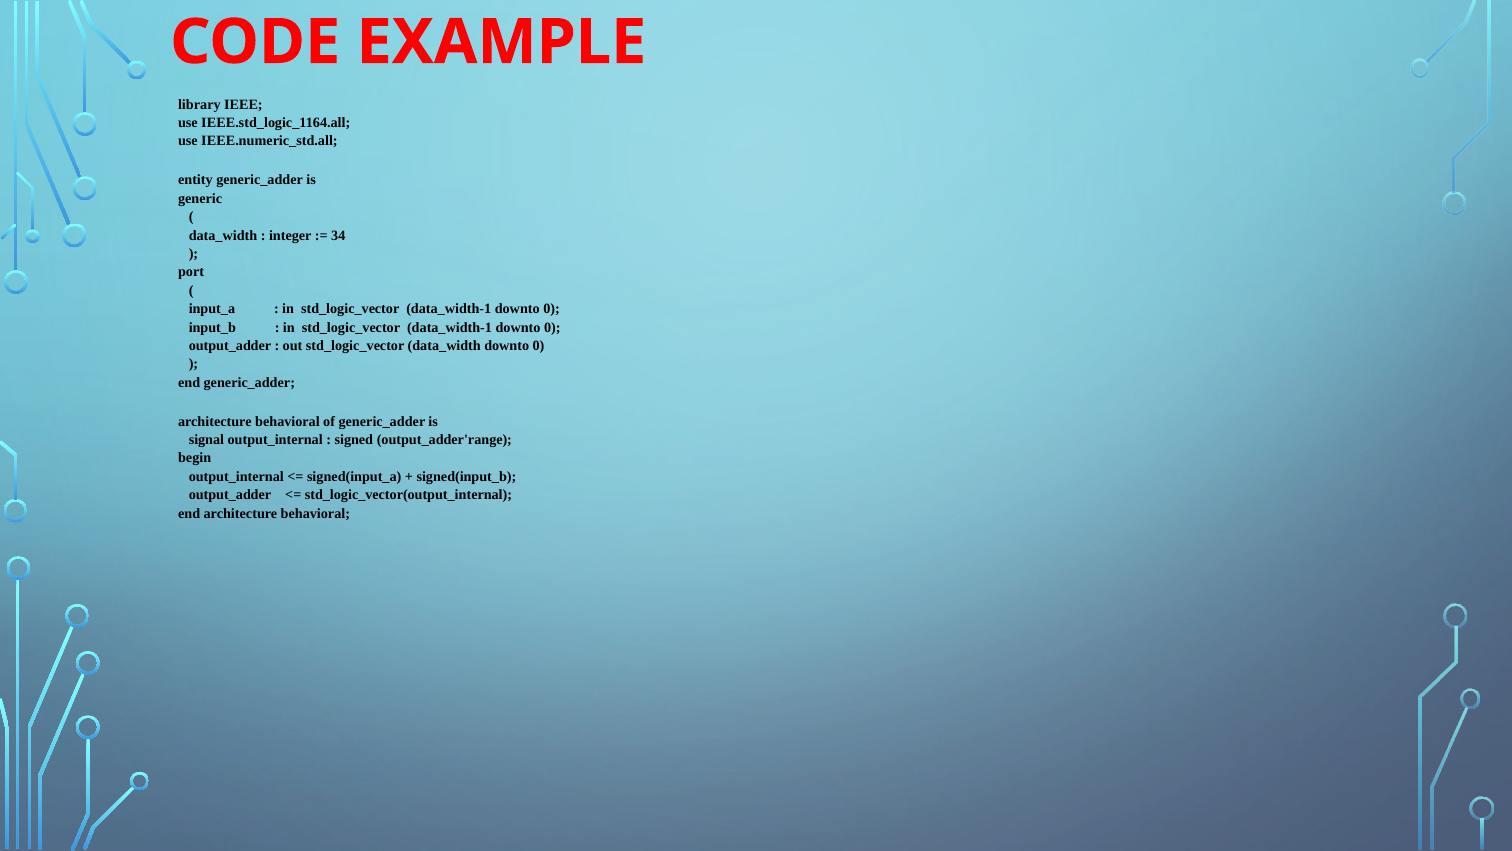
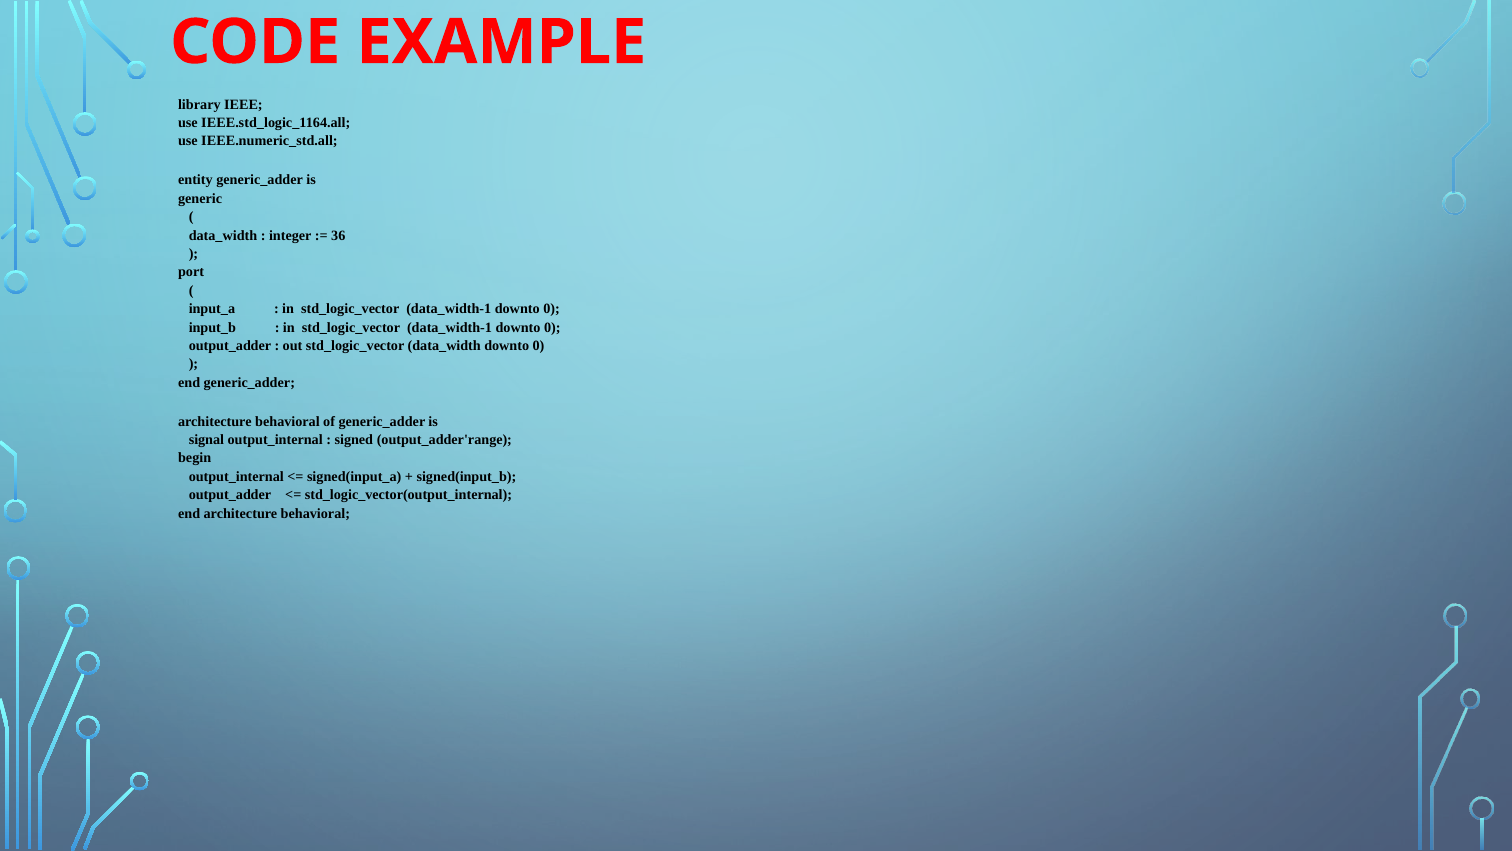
34: 34 -> 36
